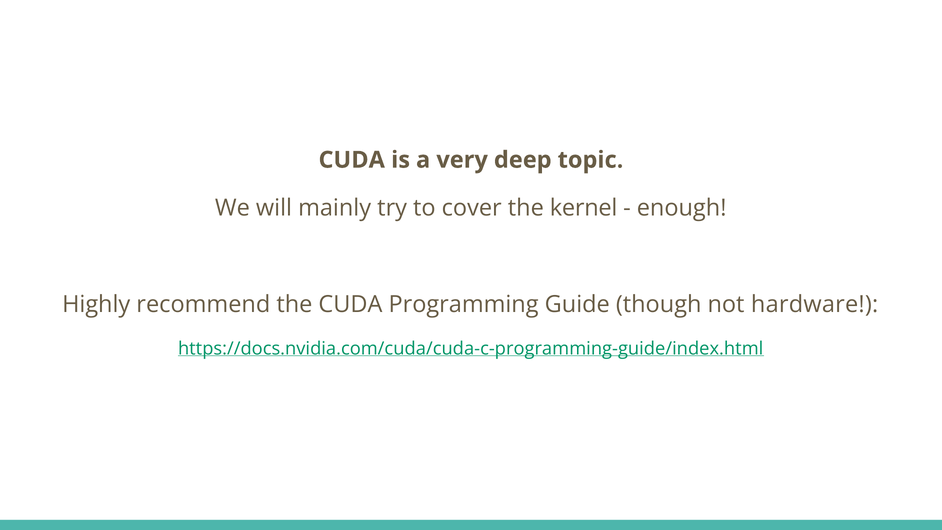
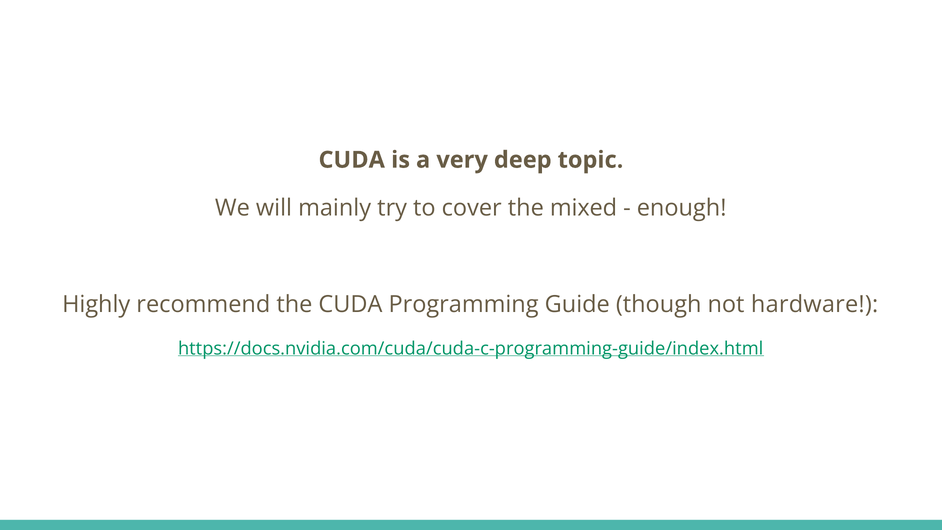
kernel: kernel -> mixed
